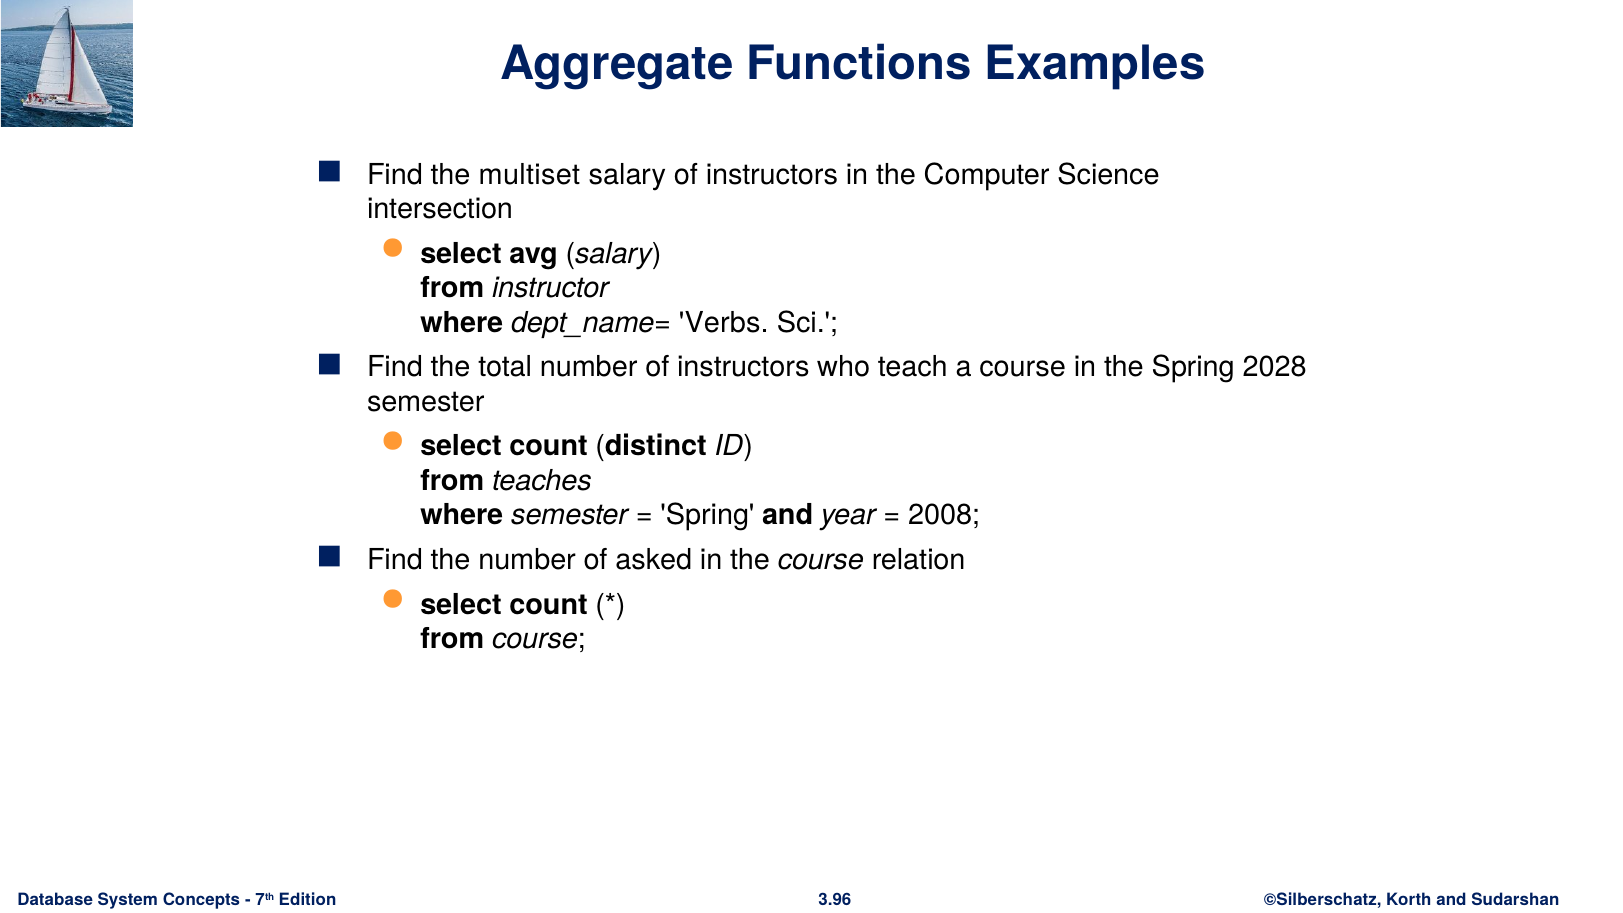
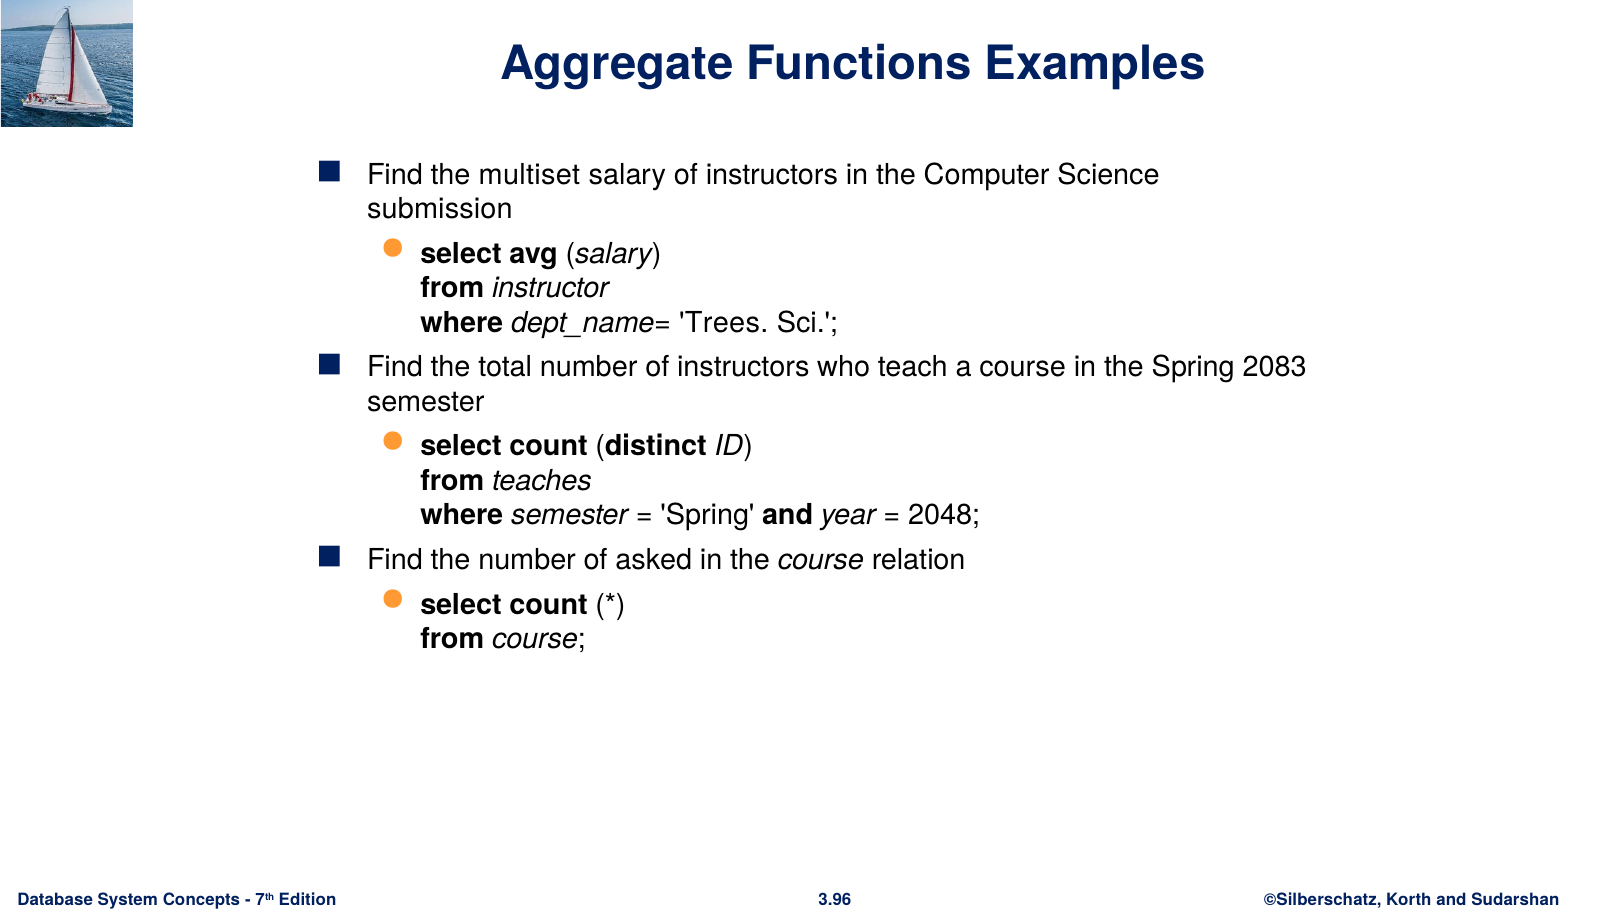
intersection: intersection -> submission
Verbs: Verbs -> Trees
2028: 2028 -> 2083
2008: 2008 -> 2048
